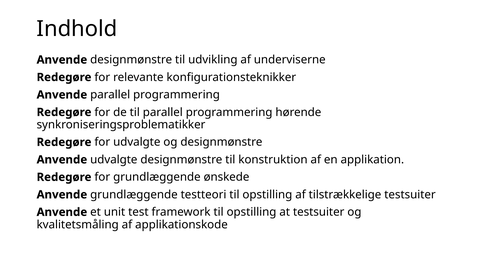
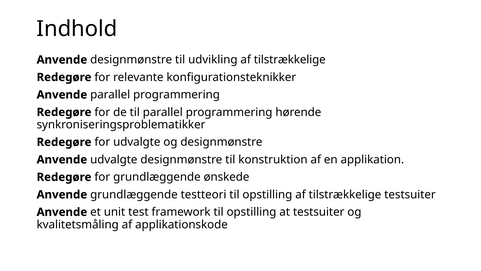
udvikling af underviserne: underviserne -> tilstrækkelige
